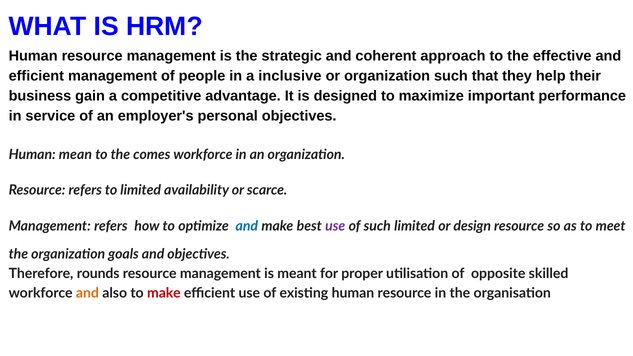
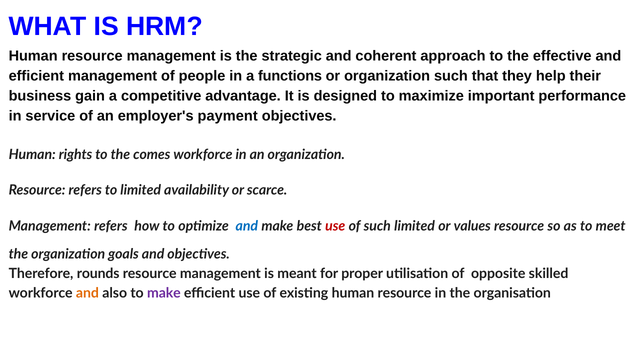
inclusive: inclusive -> functions
personal: personal -> payment
mean: mean -> rights
use at (335, 226) colour: purple -> red
design: design -> values
make at (164, 293) colour: red -> purple
